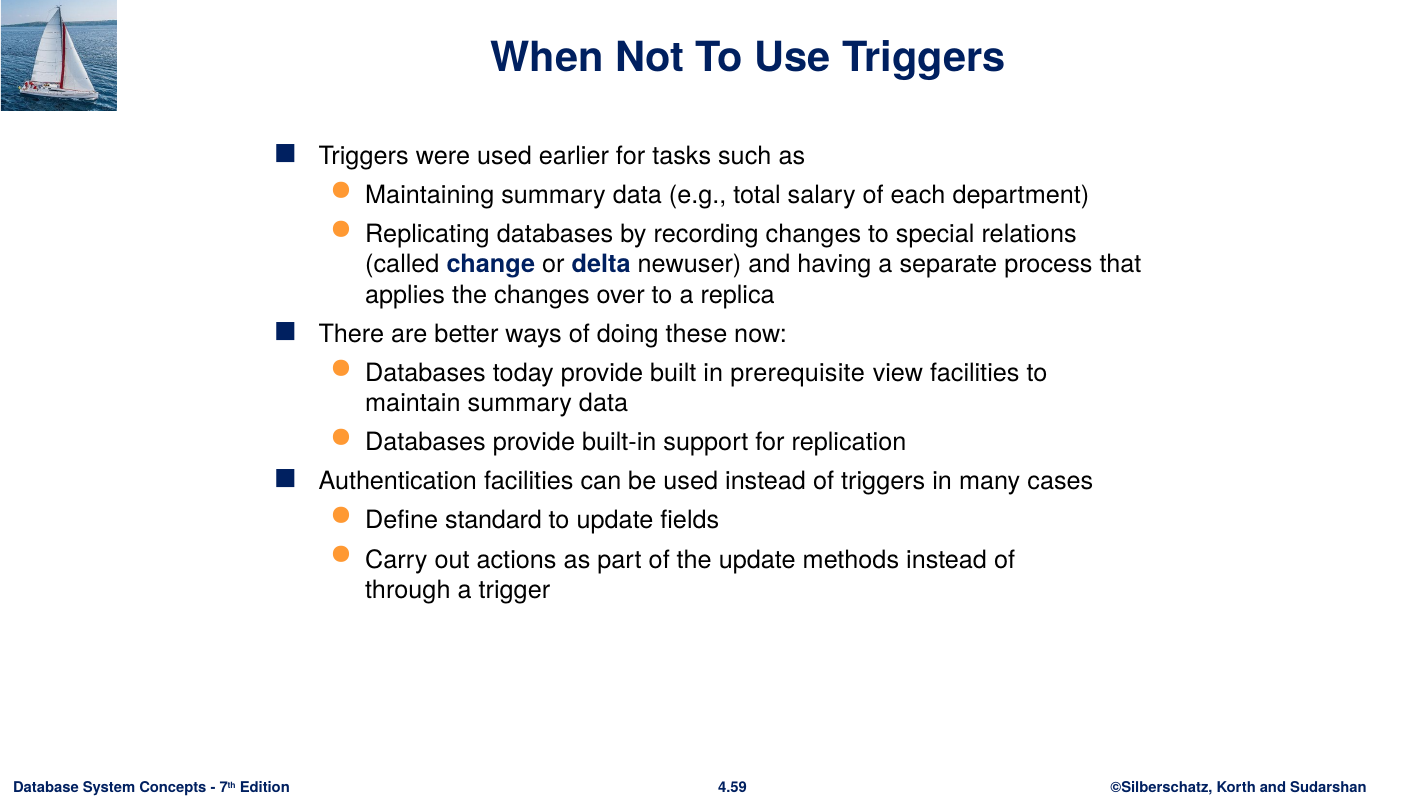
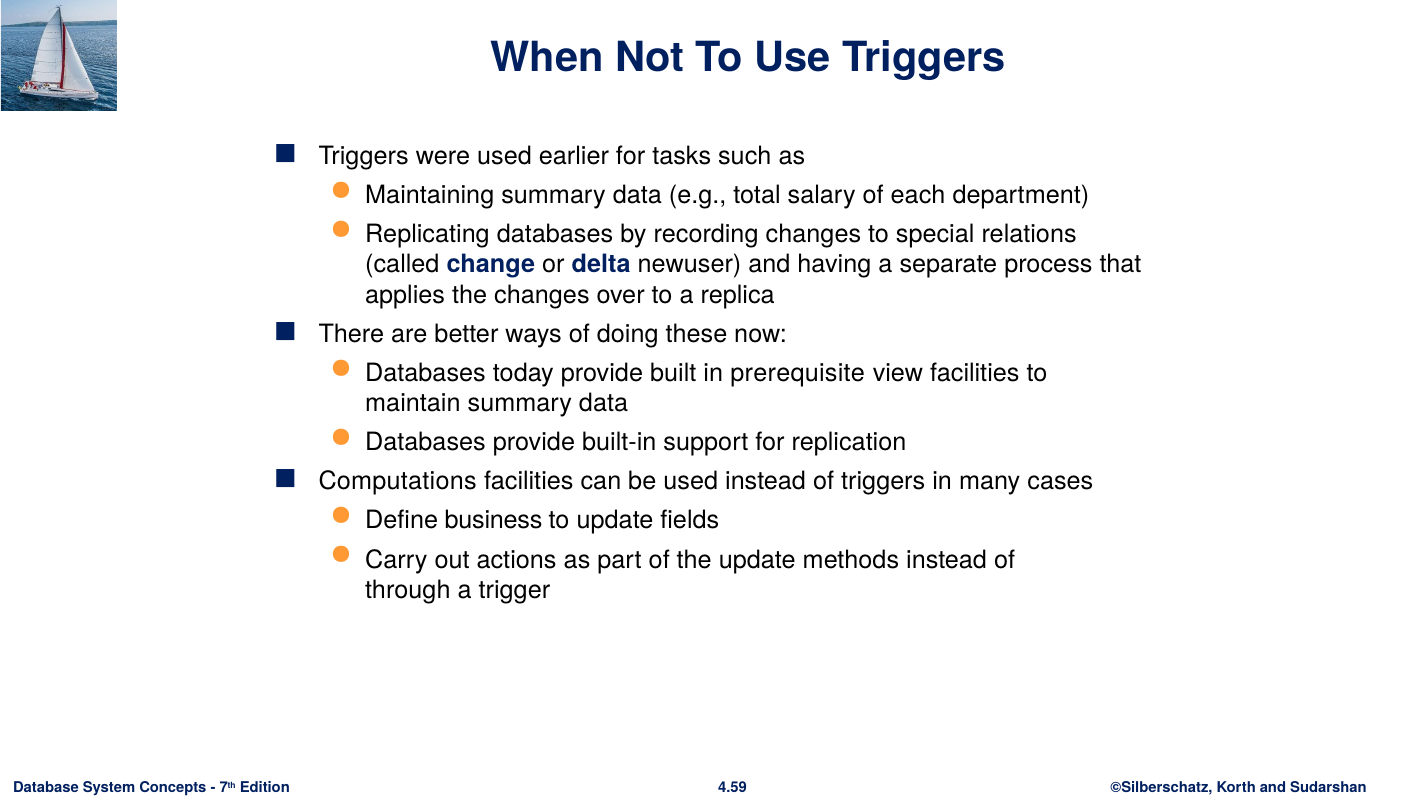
Authentication: Authentication -> Computations
standard: standard -> business
